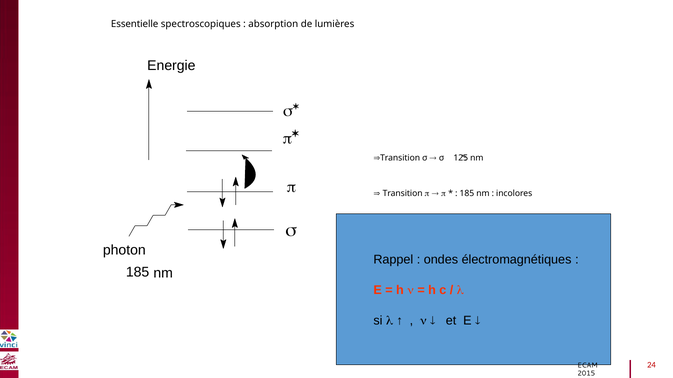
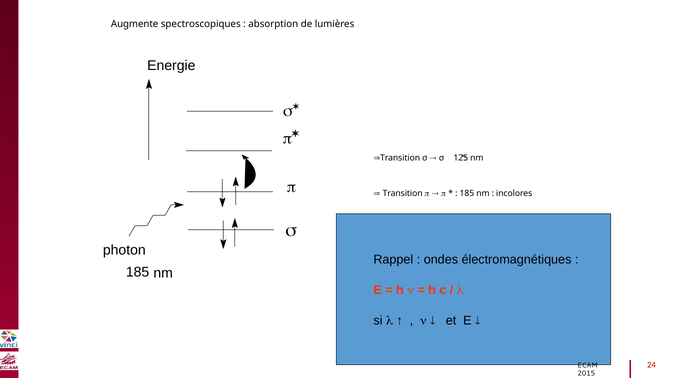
Essentielle: Essentielle -> Augmente
